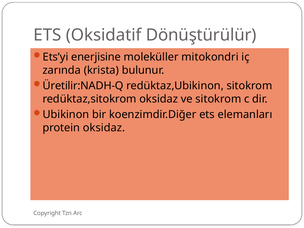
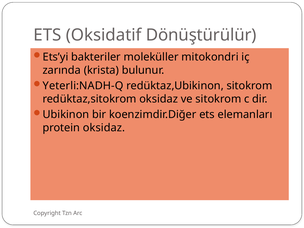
enerjisine: enerjisine -> bakteriler
Üretilir:NADH-Q: Üretilir:NADH-Q -> Yeterli:NADH-Q
